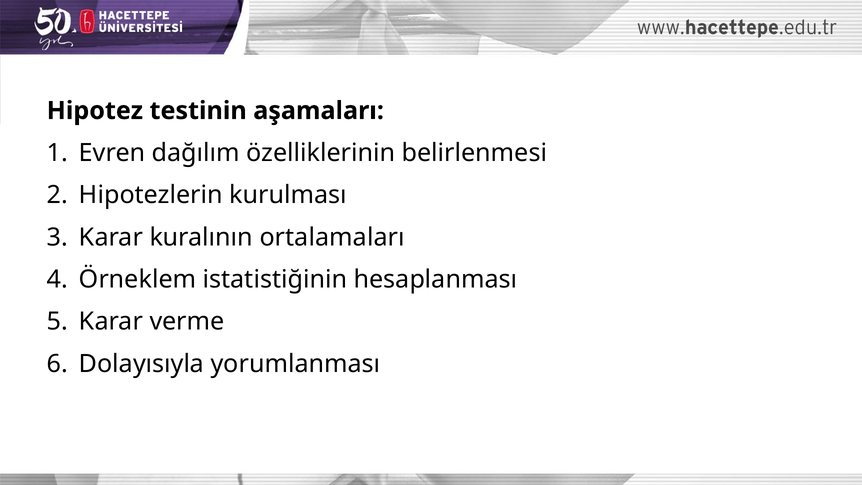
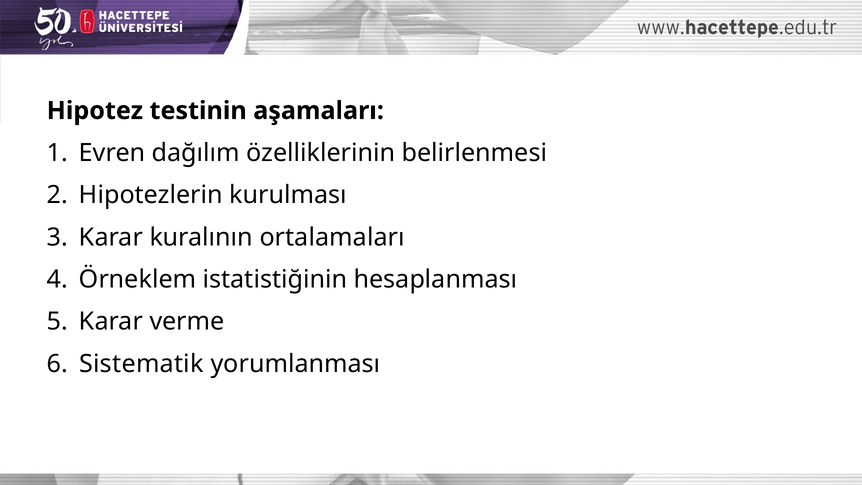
Dolayısıyla: Dolayısıyla -> Sistematik
